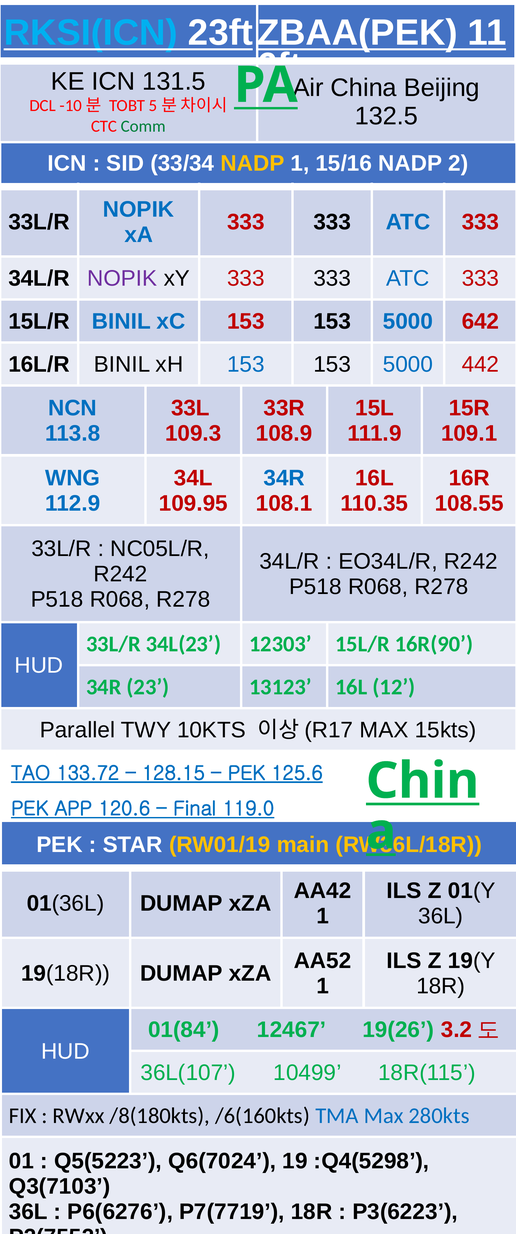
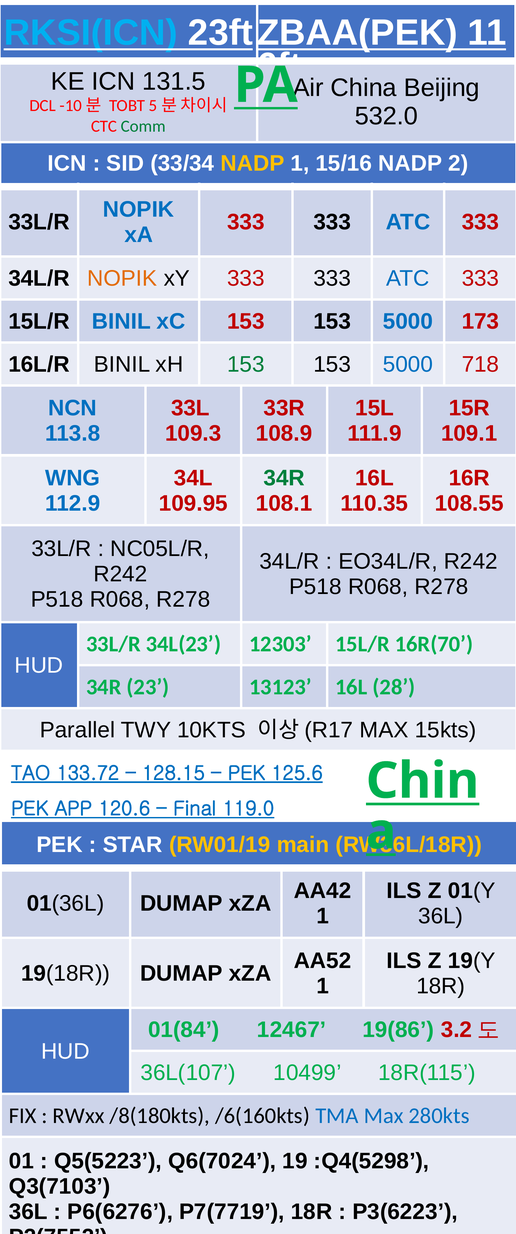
132.5: 132.5 -> 532.0
NOPIK at (122, 279) colour: purple -> orange
642: 642 -> 173
153 at (246, 365) colour: blue -> green
442: 442 -> 718
34R at (284, 478) colour: blue -> green
16R(90: 16R(90 -> 16R(70
12: 12 -> 28
19(26: 19(26 -> 19(86
